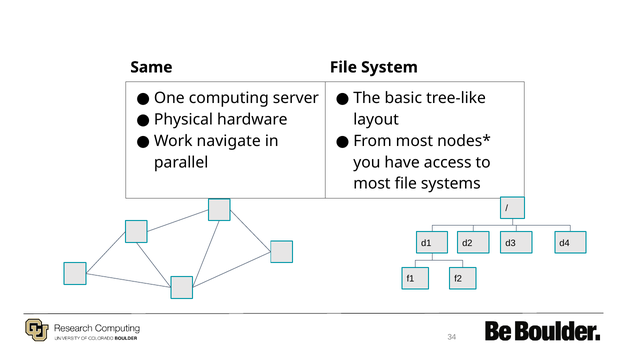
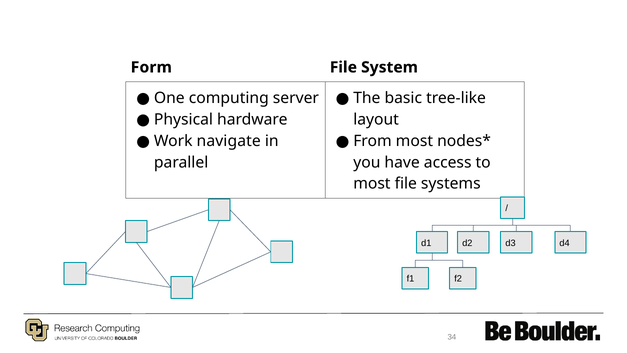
Same: Same -> Form
